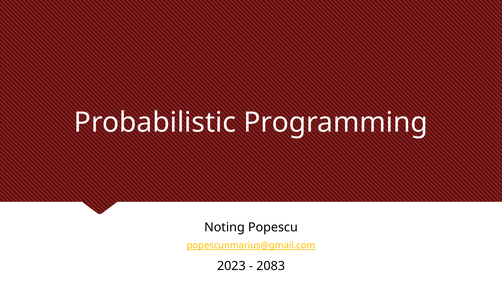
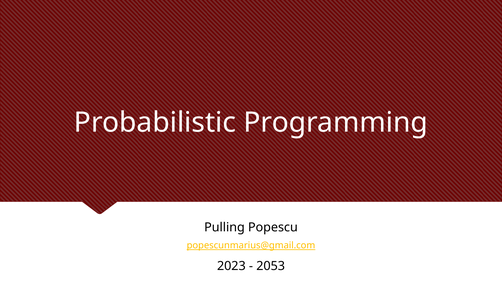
Noting: Noting -> Pulling
2083: 2083 -> 2053
